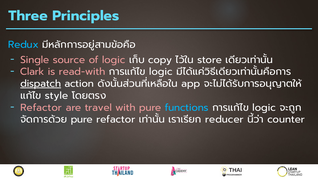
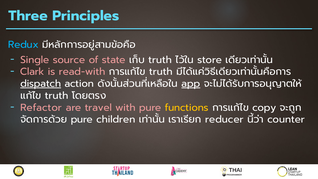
of logic: logic -> state
copy at (160, 60): copy -> truth
logic at (161, 72): logic -> truth
app underline: none -> present
style at (57, 96): style -> truth
functions colour: light blue -> yellow
logic at (264, 107): logic -> copy
pure refactor: refactor -> children
